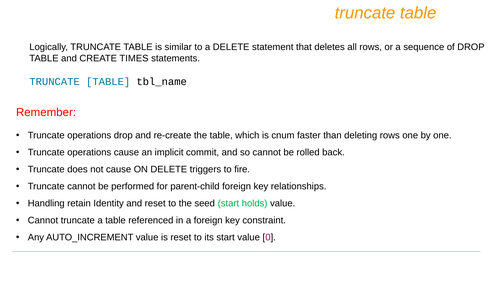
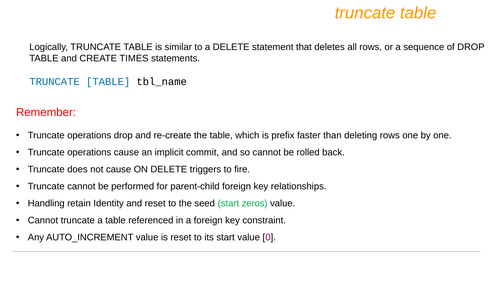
cnum: cnum -> prefix
holds: holds -> zeros
